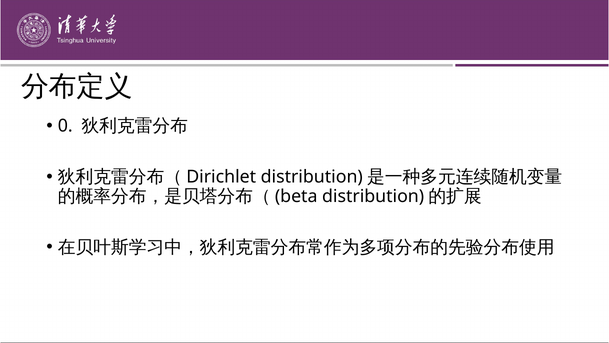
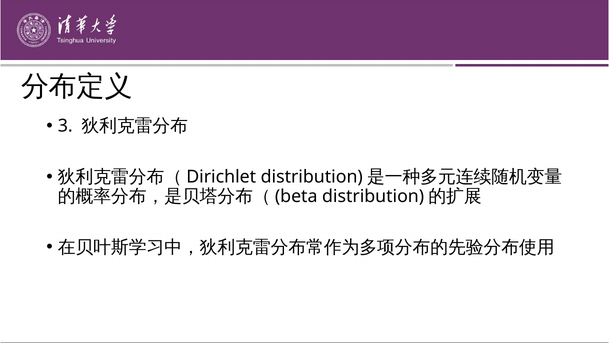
0: 0 -> 3
